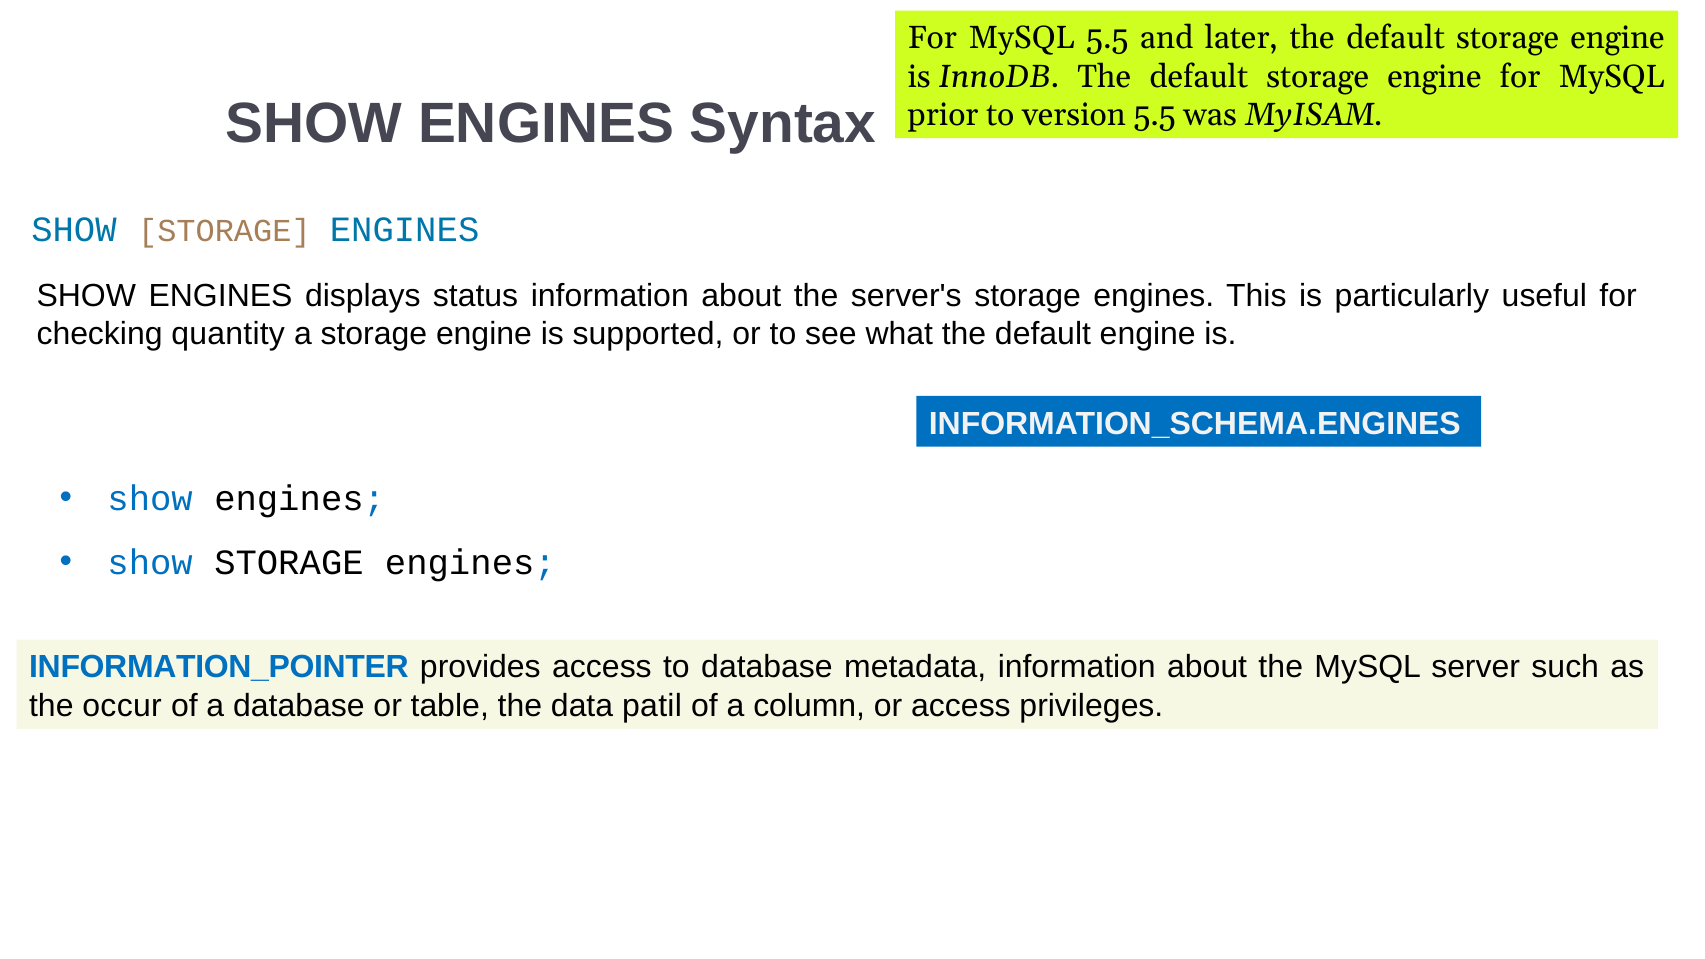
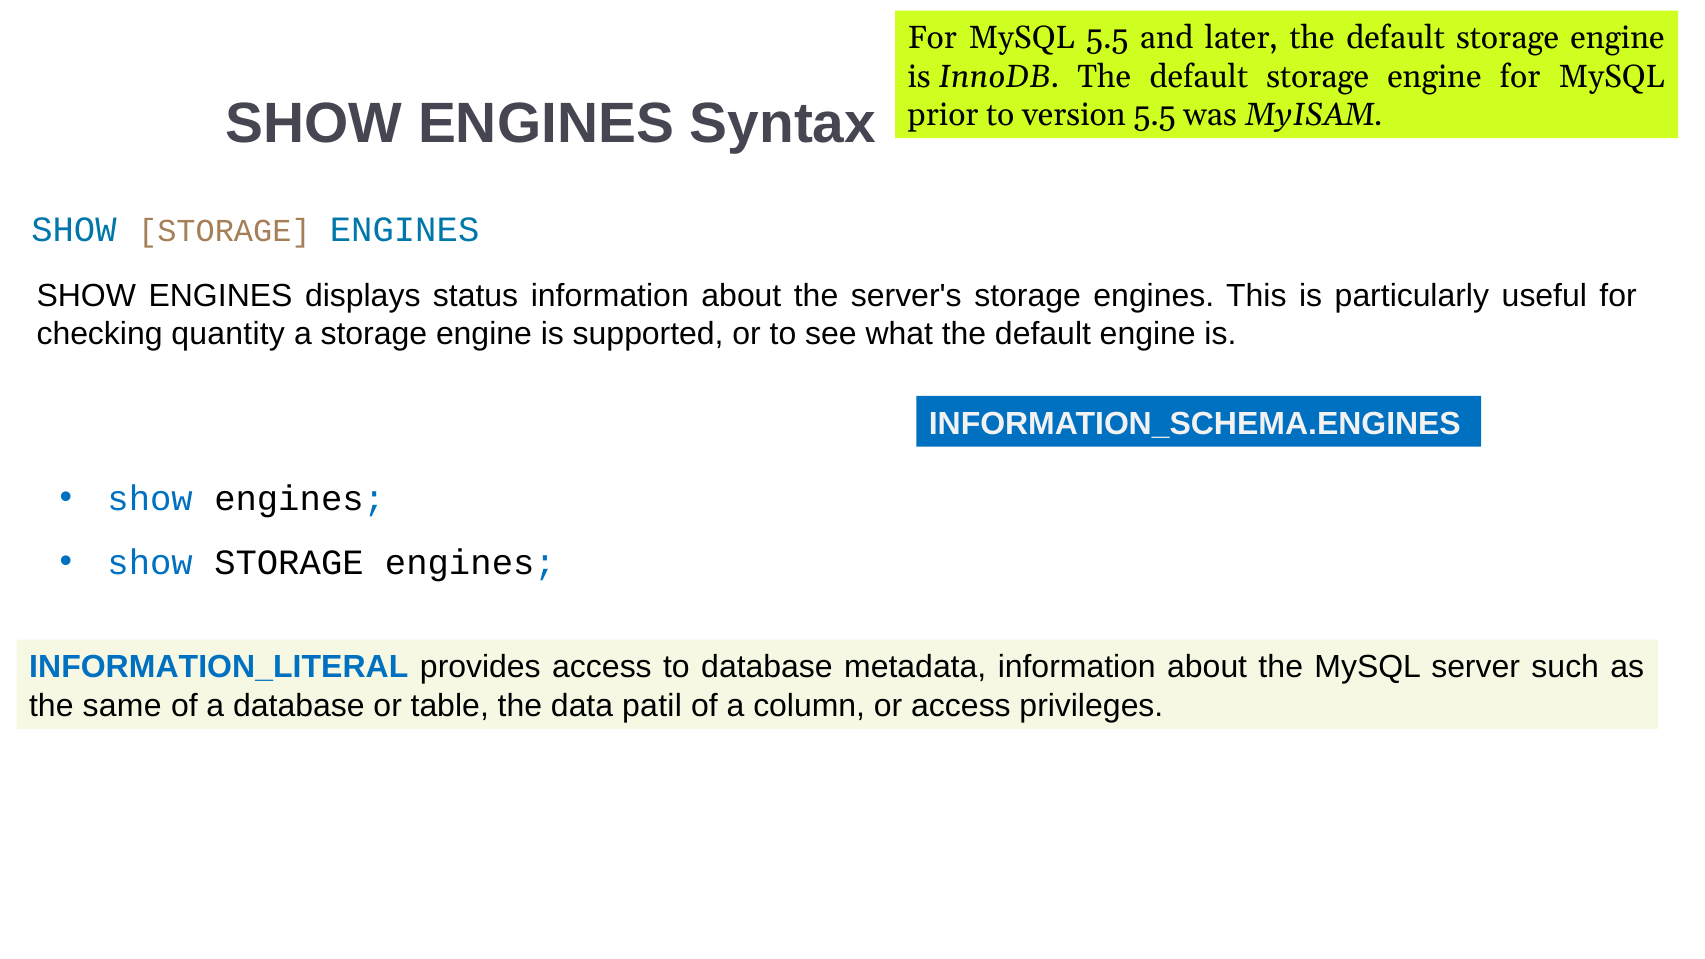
INFORMATION_POINTER: INFORMATION_POINTER -> INFORMATION_LITERAL
occur: occur -> same
